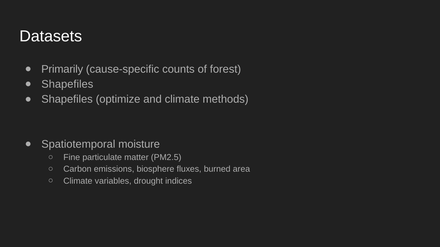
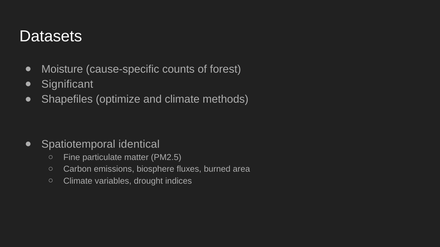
Primarily: Primarily -> Moisture
Shapefiles at (67, 84): Shapefiles -> Significant
moisture: moisture -> identical
